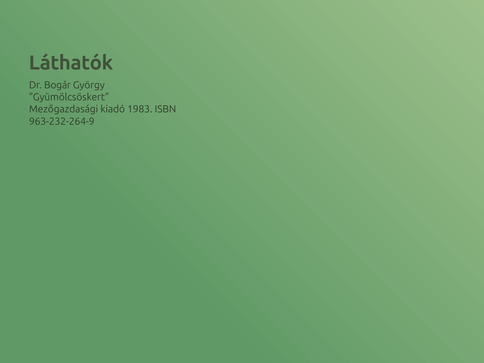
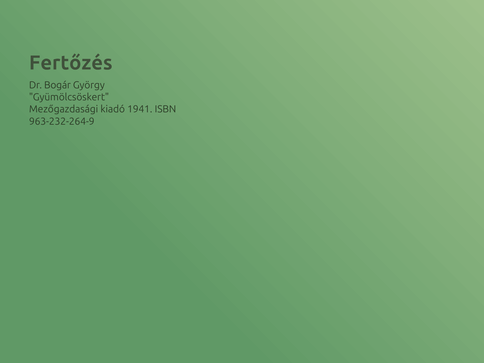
Láthatók: Láthatók -> Fertőzés
1983: 1983 -> 1941
